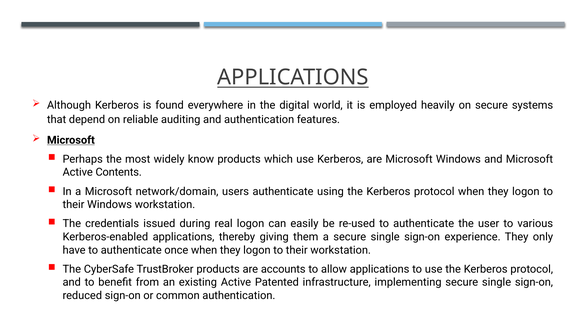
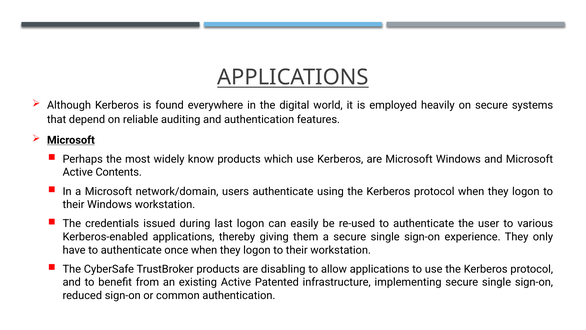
real: real -> last
accounts: accounts -> disabling
